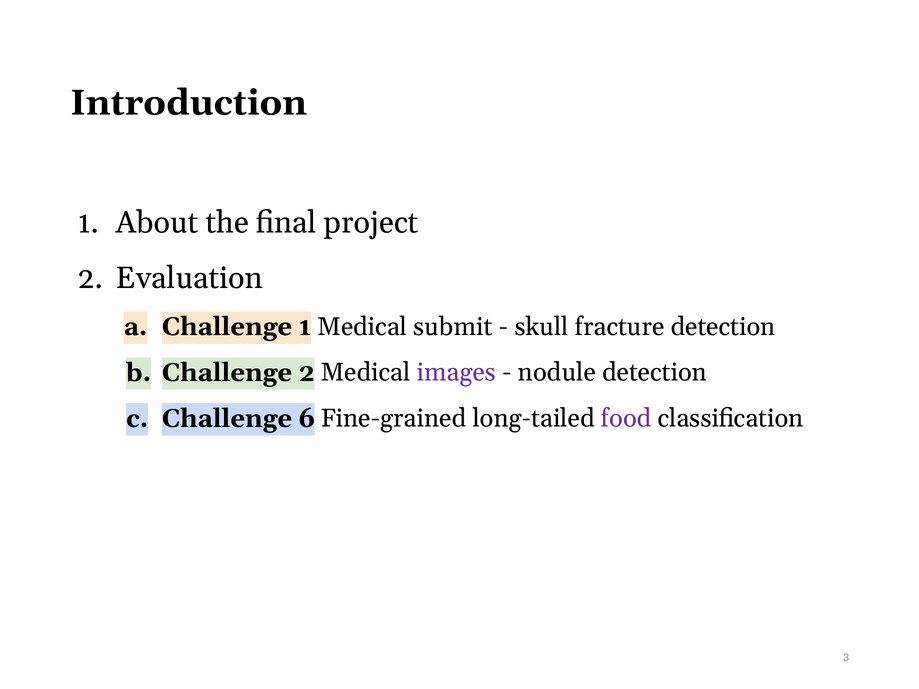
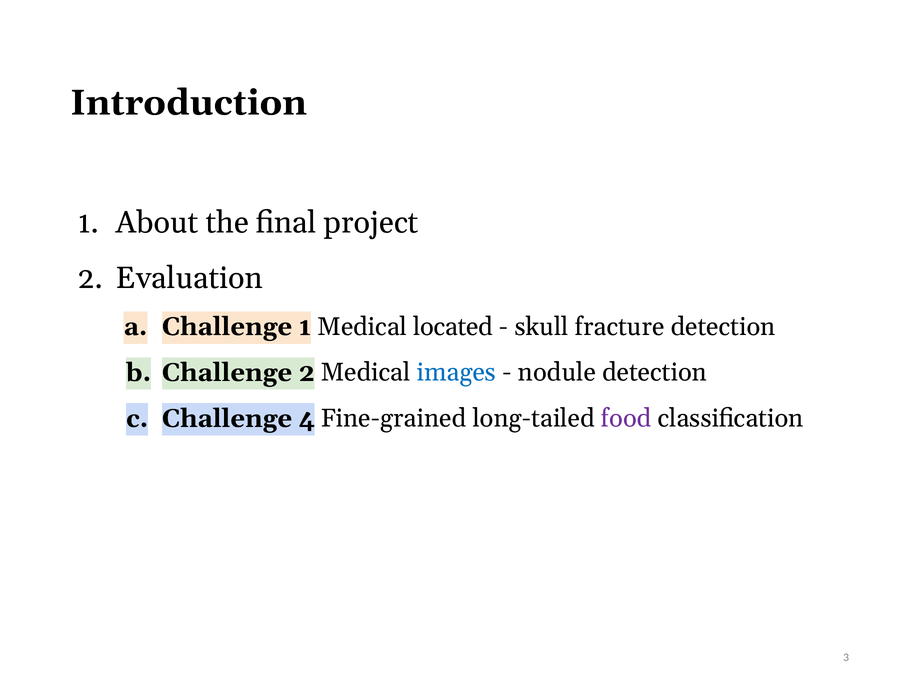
submit: submit -> located
images colour: purple -> blue
6: 6 -> 4
